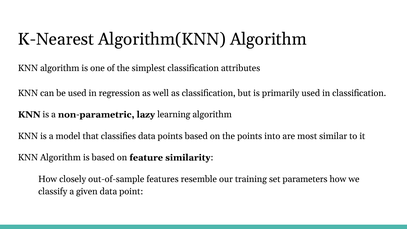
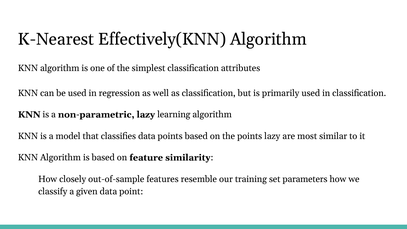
Algorithm(KNN: Algorithm(KNN -> Effectively(KNN
points into: into -> lazy
